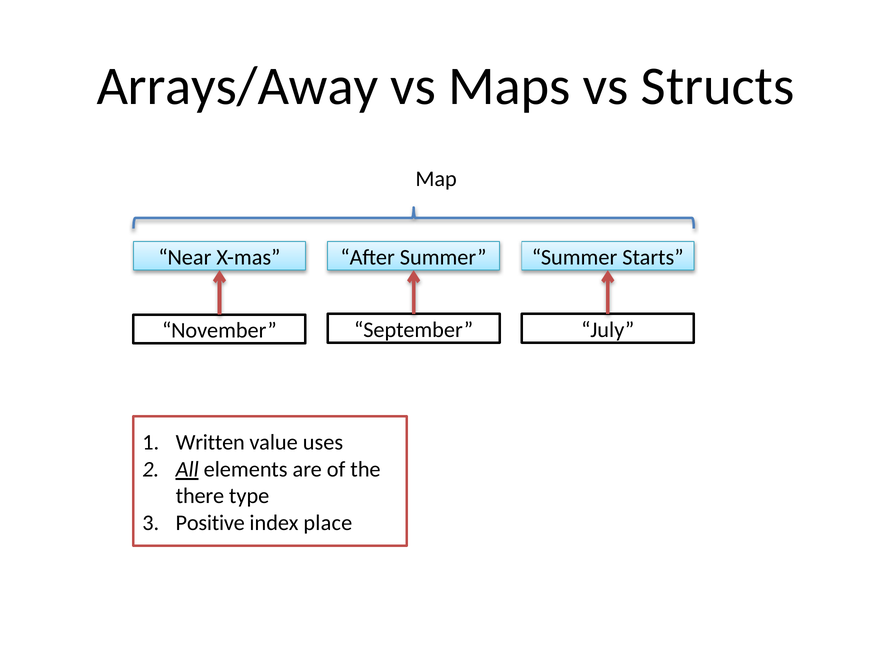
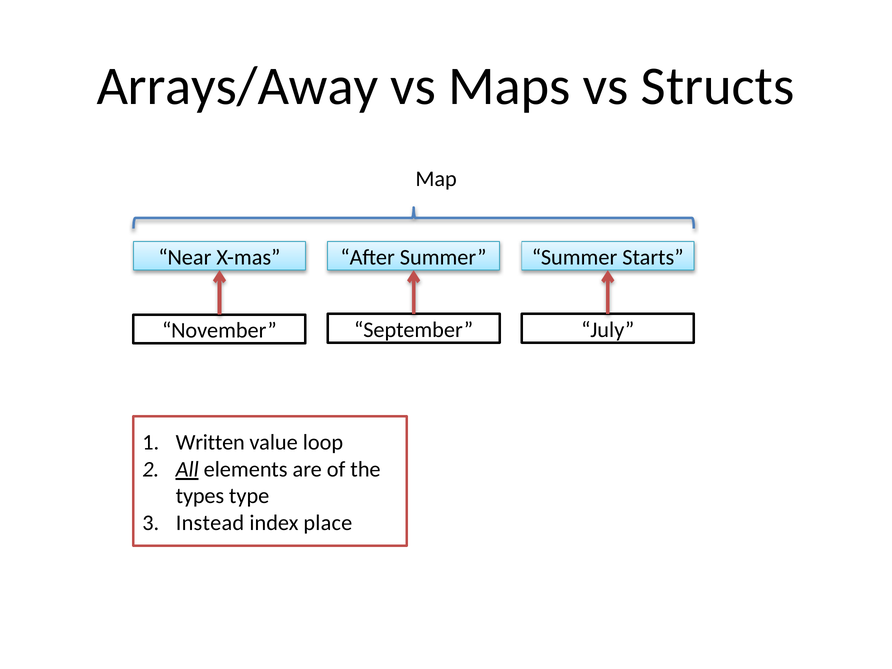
uses: uses -> loop
there: there -> types
Positive: Positive -> Instead
